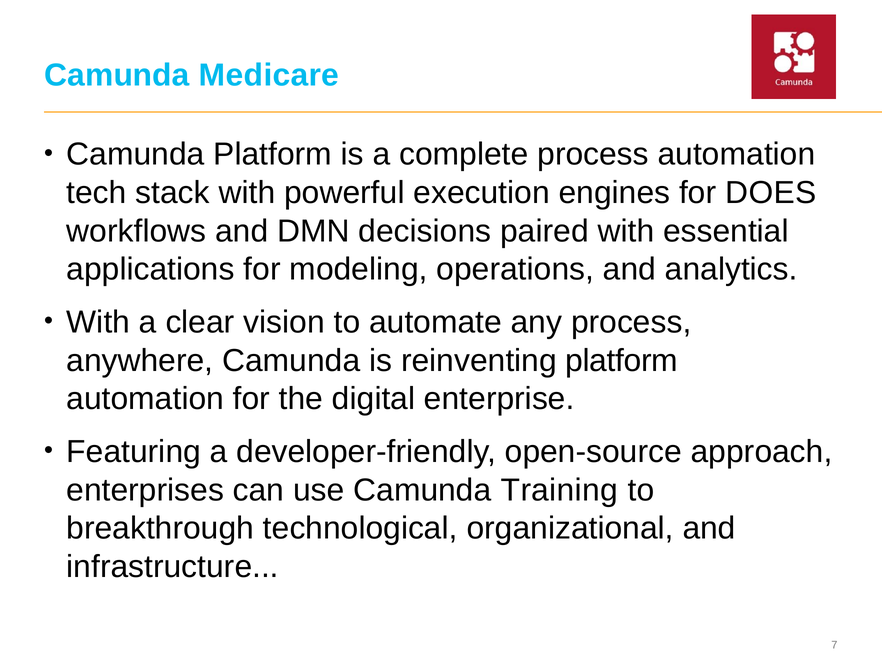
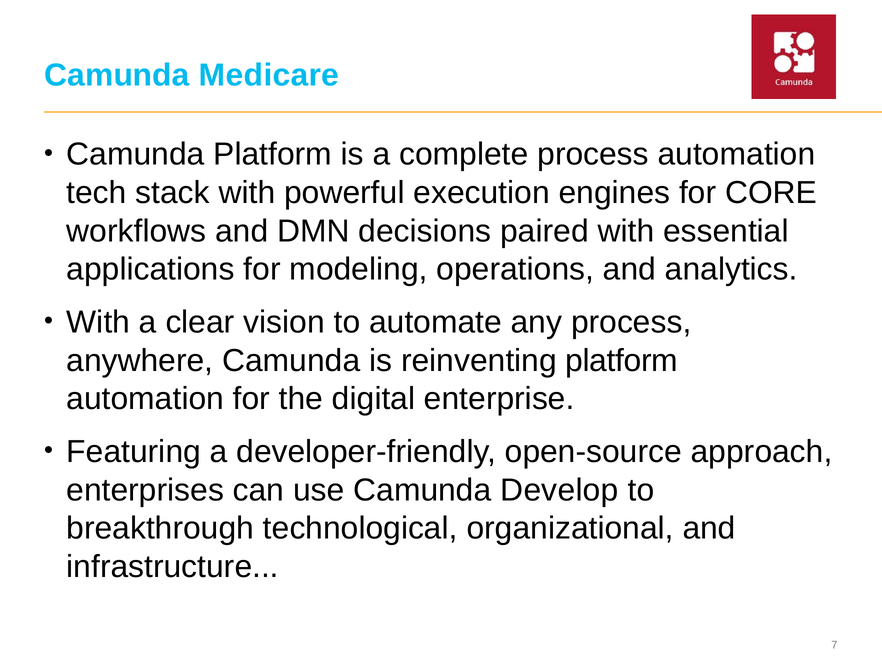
DOES: DOES -> CORE
Training: Training -> Develop
